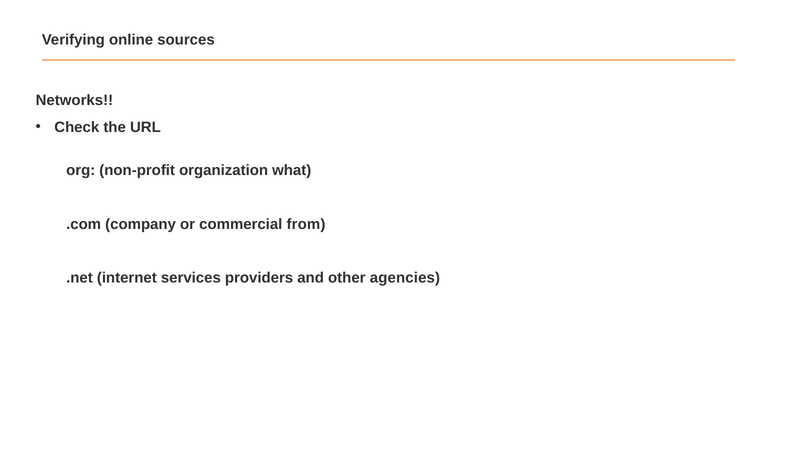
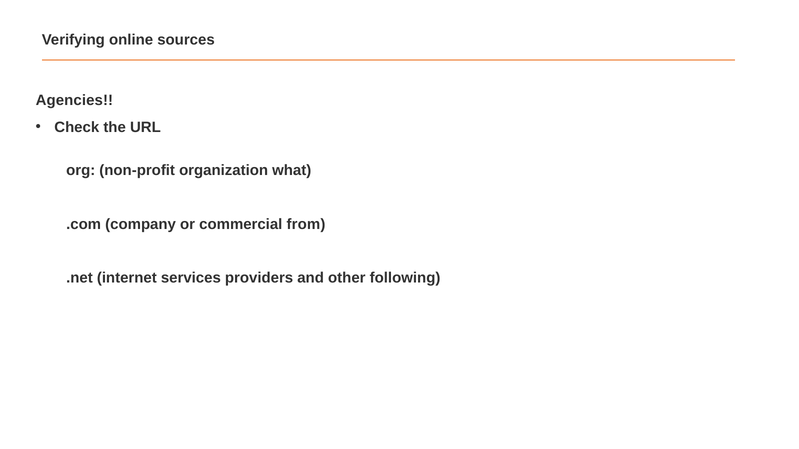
Networks: Networks -> Agencies
agencies: agencies -> following
